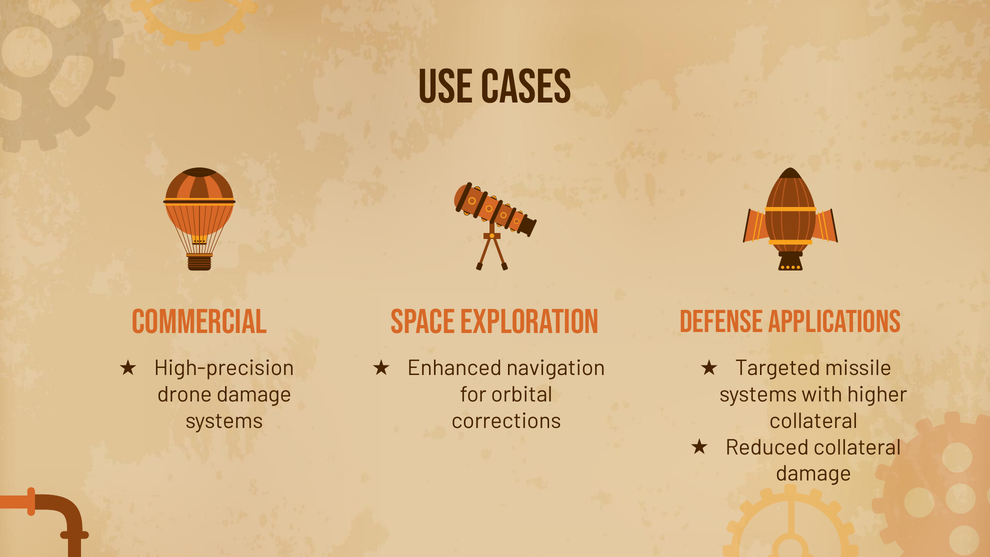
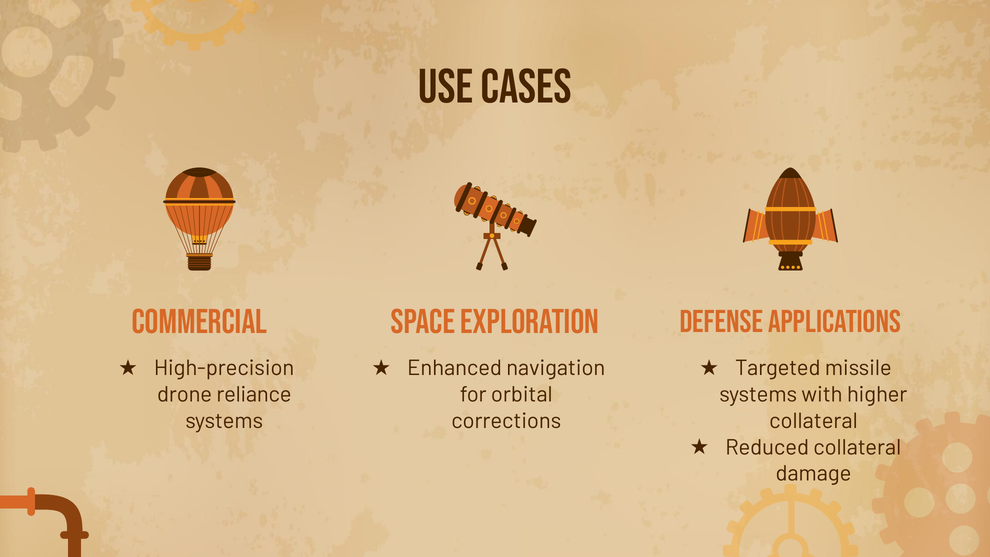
drone damage: damage -> reliance
